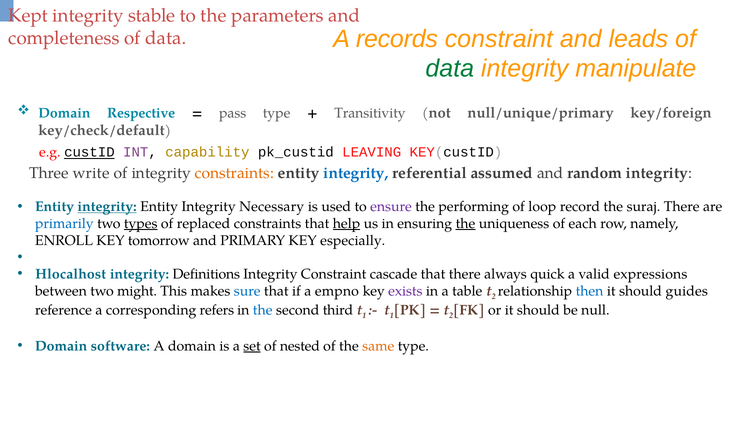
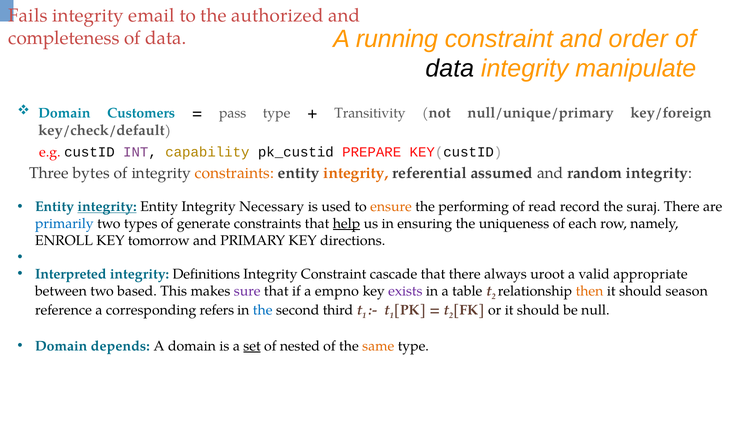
Kept: Kept -> Fails
stable: stable -> email
parameters: parameters -> authorized
records: records -> running
leads: leads -> order
data at (450, 69) colour: green -> black
Respective: Respective -> Customers
custID underline: present -> none
LEAVING: LEAVING -> PREPARE
write: write -> bytes
integrity at (356, 173) colour: blue -> orange
ensure colour: purple -> orange
loop: loop -> read
types underline: present -> none
replaced: replaced -> generate
the at (465, 224) underline: present -> none
especially: especially -> directions
Hlocalhost: Hlocalhost -> Interpreted
quick: quick -> uroot
expressions: expressions -> appropriate
might: might -> based
sure colour: blue -> purple
then colour: blue -> orange
guides: guides -> season
software: software -> depends
